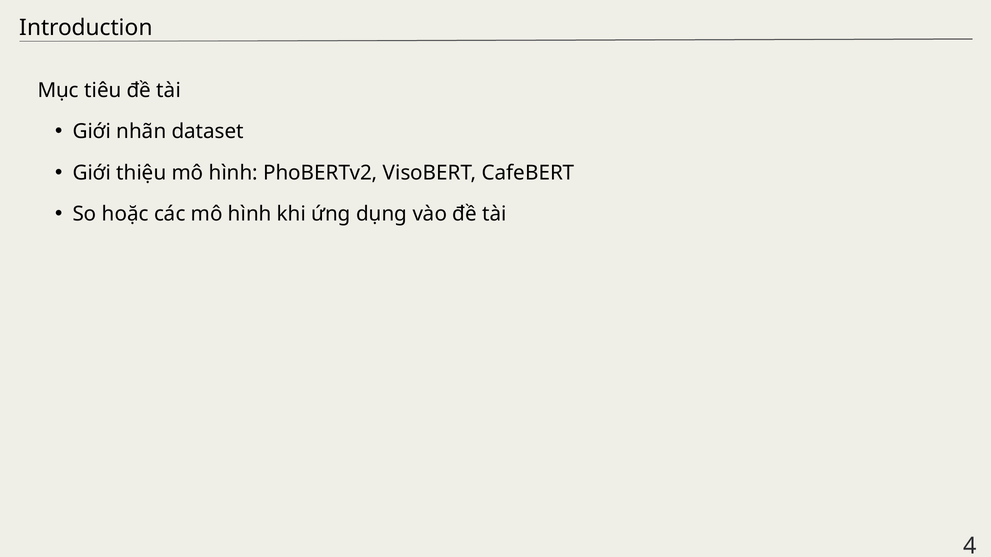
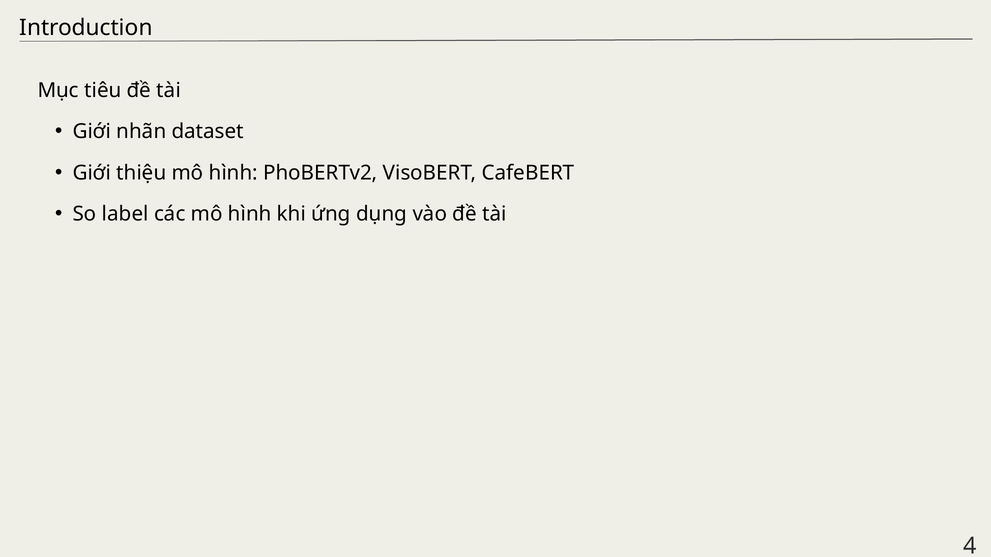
hoặc: hoặc -> label
